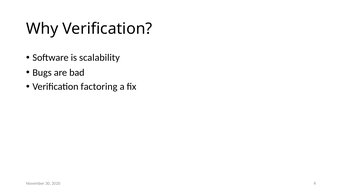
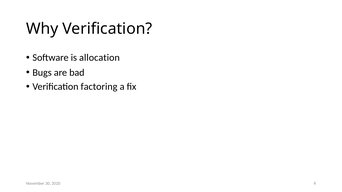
scalability: scalability -> allocation
